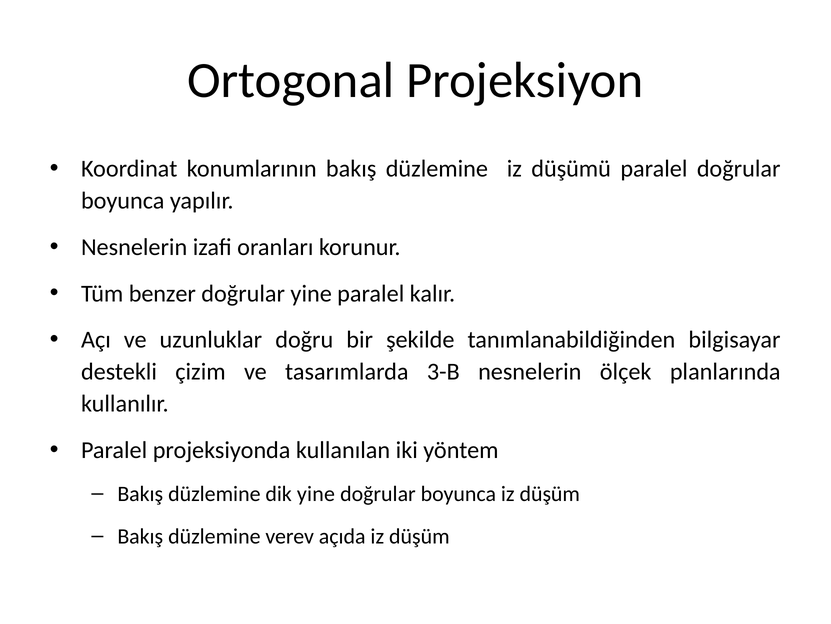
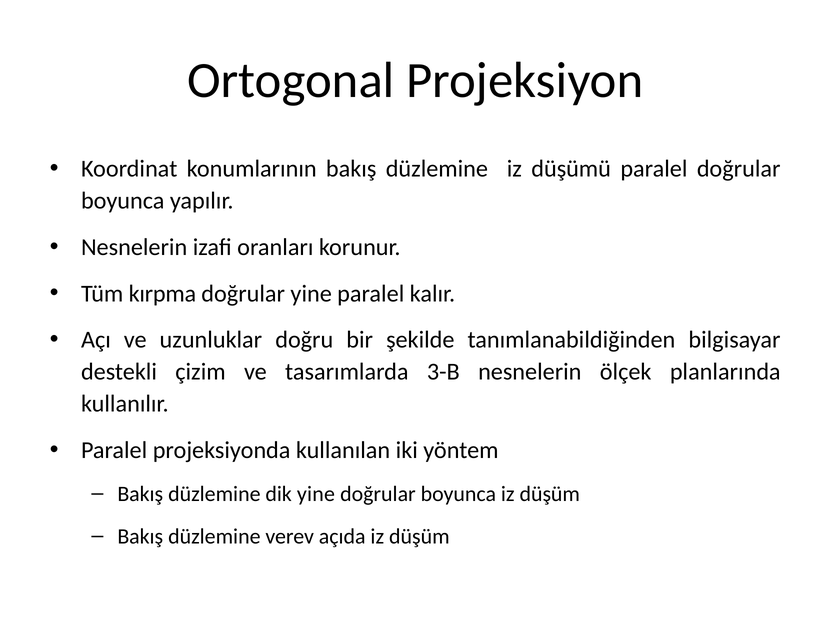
benzer: benzer -> kırpma
